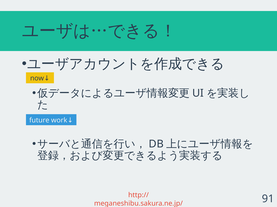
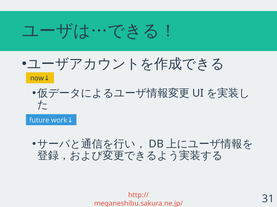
91: 91 -> 31
